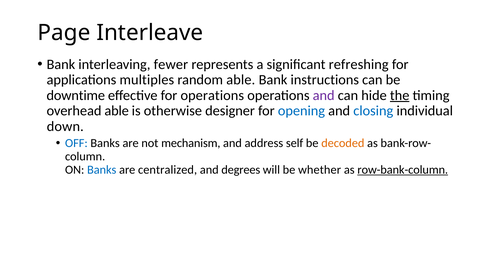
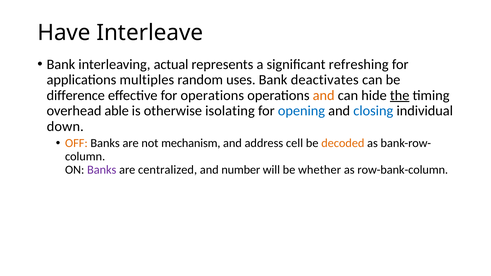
Page: Page -> Have
fewer: fewer -> actual
random able: able -> uses
instructions: instructions -> deactivates
downtime: downtime -> difference
and at (324, 95) colour: purple -> orange
designer: designer -> isolating
OFF colour: blue -> orange
self: self -> cell
Banks at (102, 170) colour: blue -> purple
degrees: degrees -> number
row-bank-column underline: present -> none
